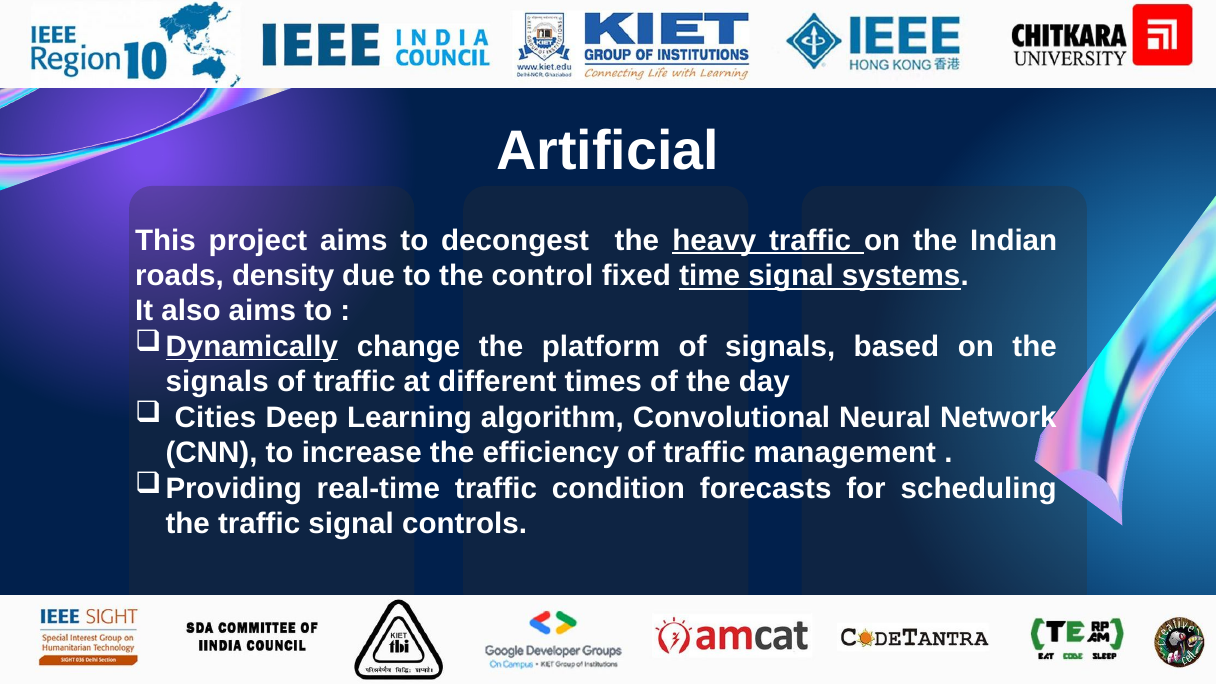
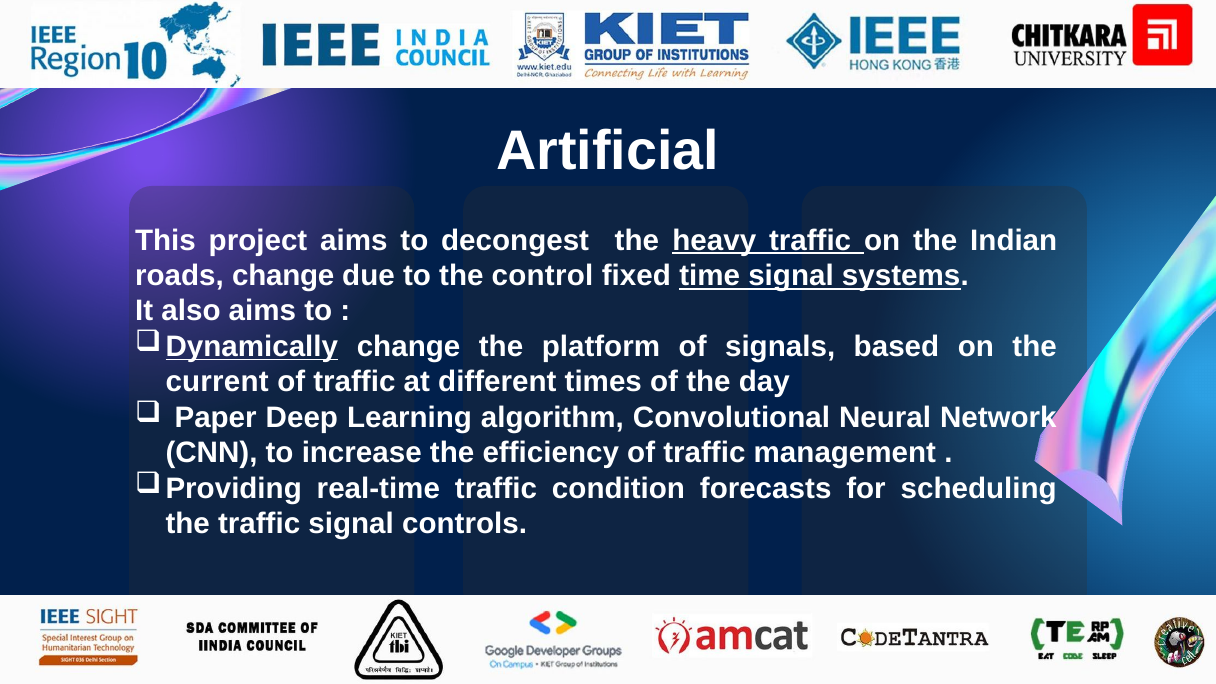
roads density: density -> change
signals at (217, 382): signals -> current
Cities: Cities -> Paper
